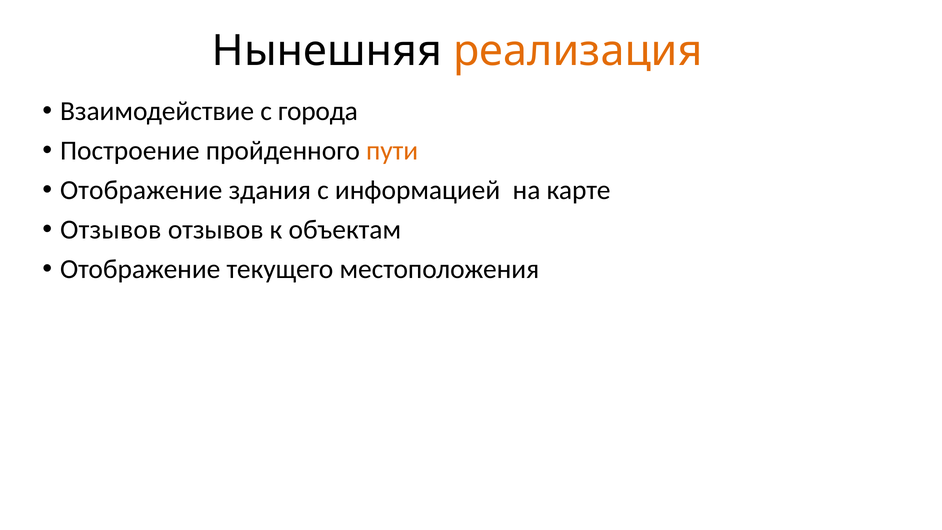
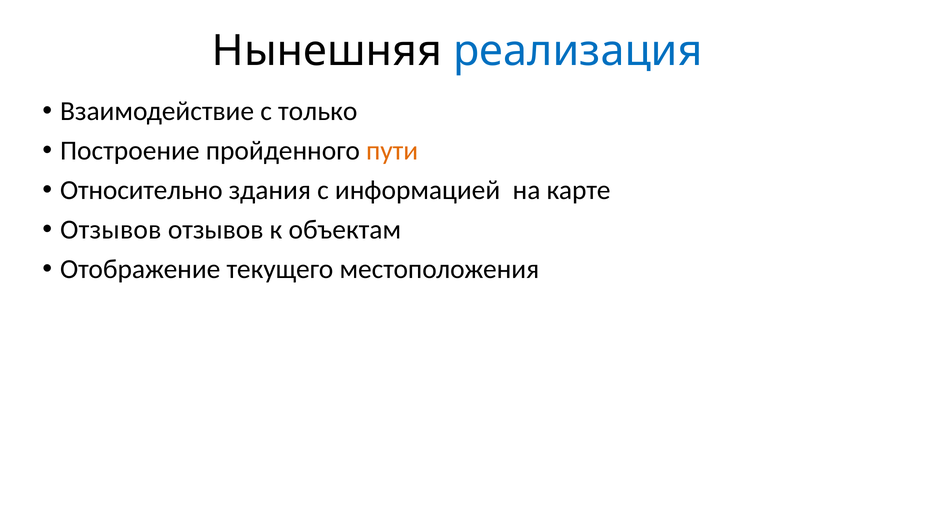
реализация colour: orange -> blue
города: города -> только
Отображение at (141, 190): Отображение -> Относительно
